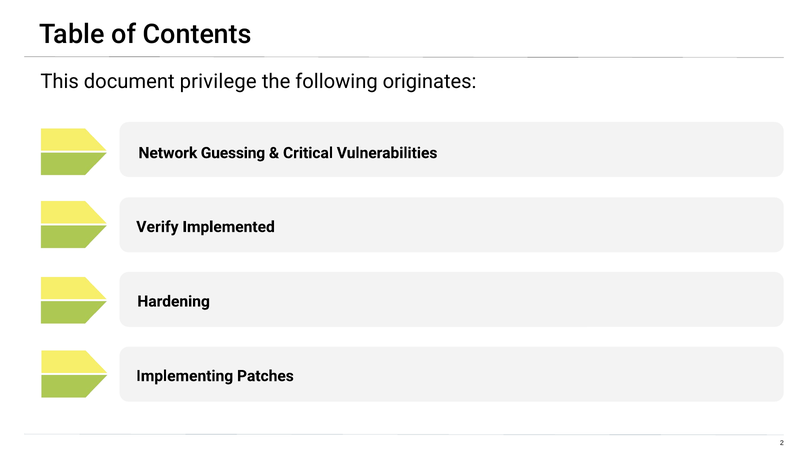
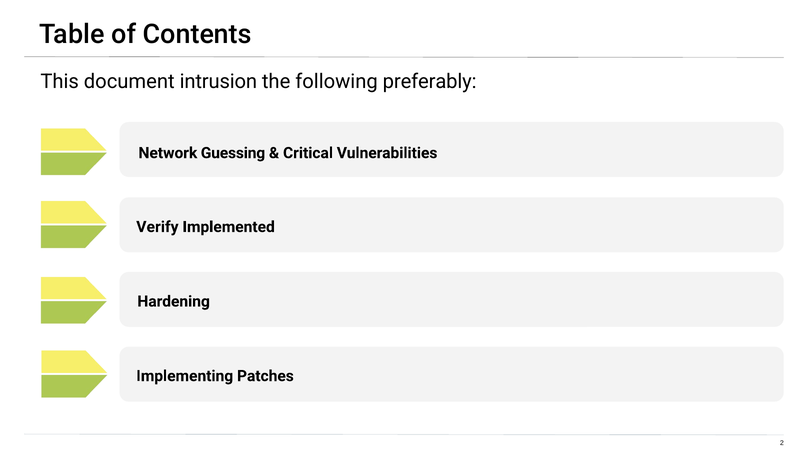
privilege: privilege -> intrusion
originates: originates -> preferably
